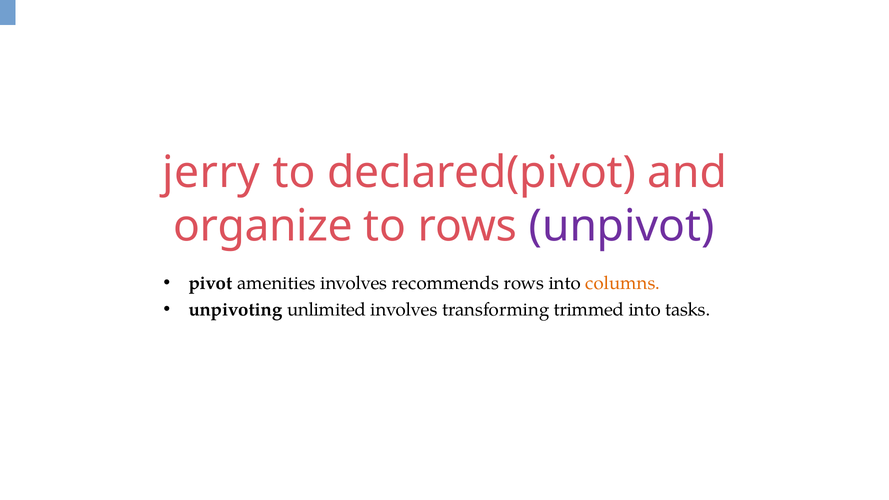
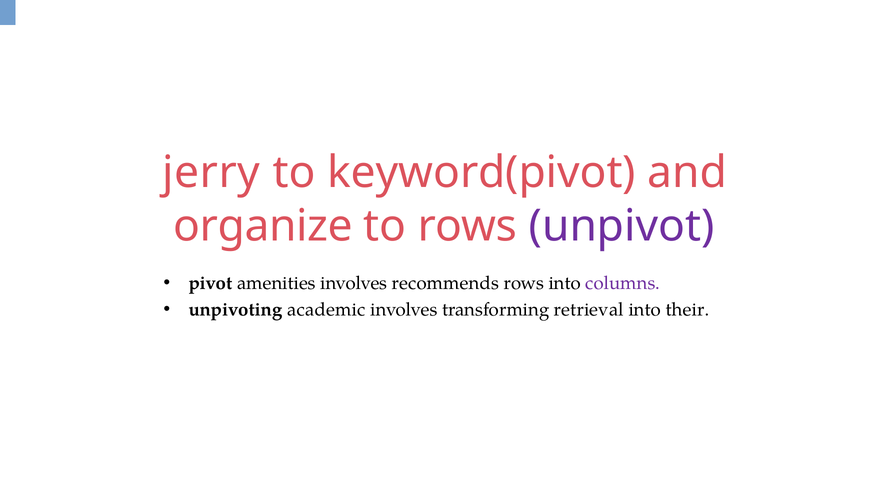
declared(pivot: declared(pivot -> keyword(pivot
columns colour: orange -> purple
unlimited: unlimited -> academic
trimmed: trimmed -> retrieval
tasks: tasks -> their
